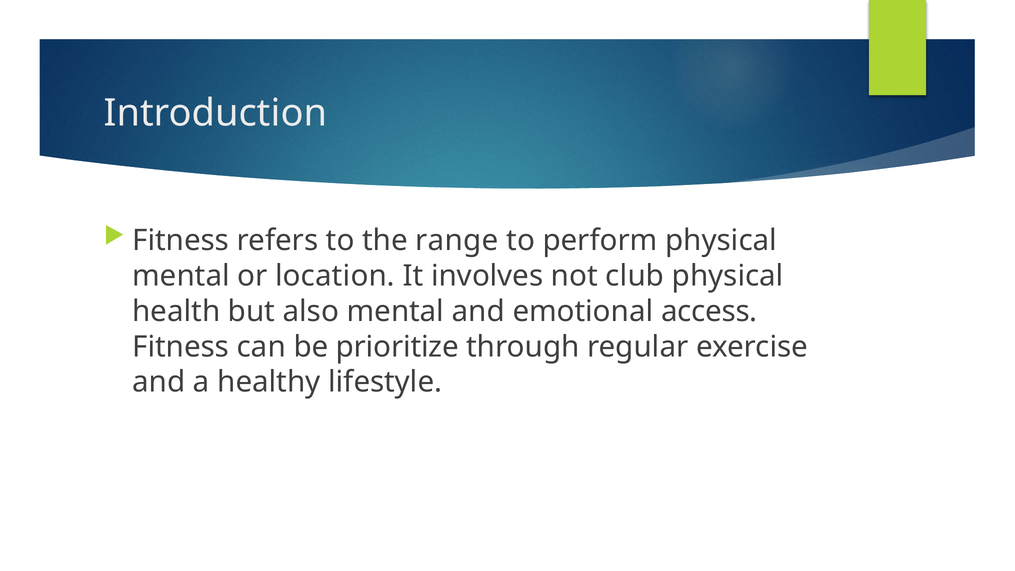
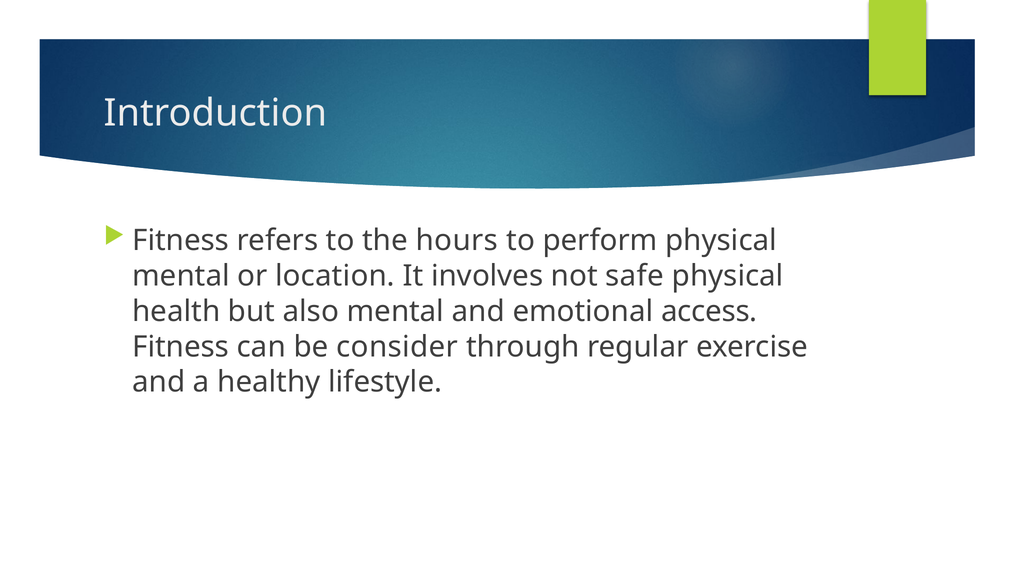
range: range -> hours
club: club -> safe
prioritize: prioritize -> consider
